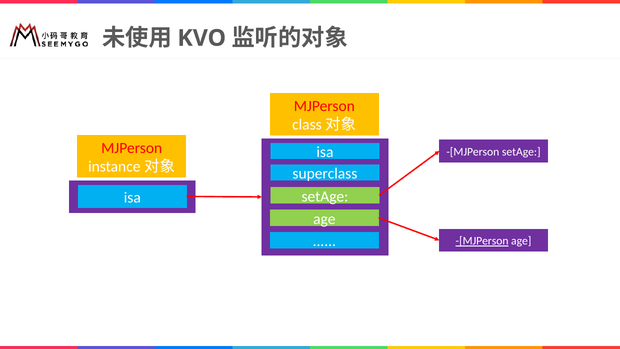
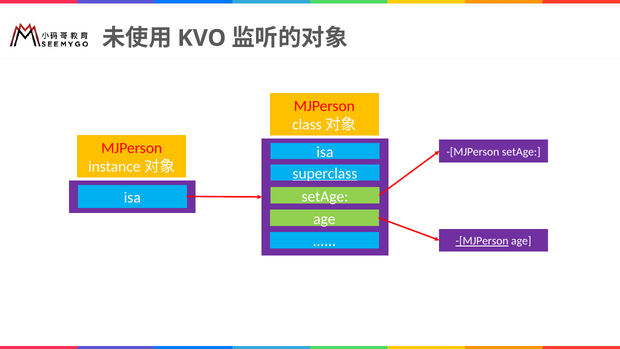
superclass underline: none -> present
